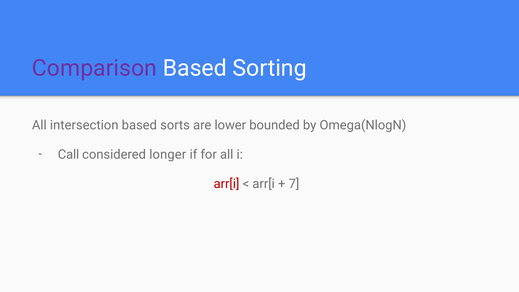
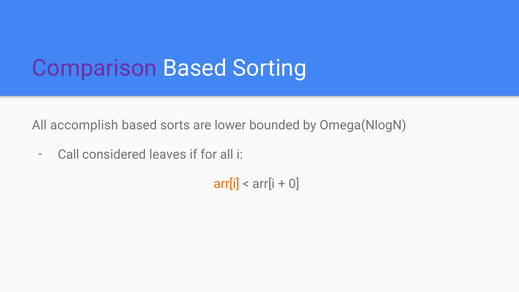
intersection: intersection -> accomplish
longer: longer -> leaves
arr[i at (227, 184) colour: red -> orange
7: 7 -> 0
